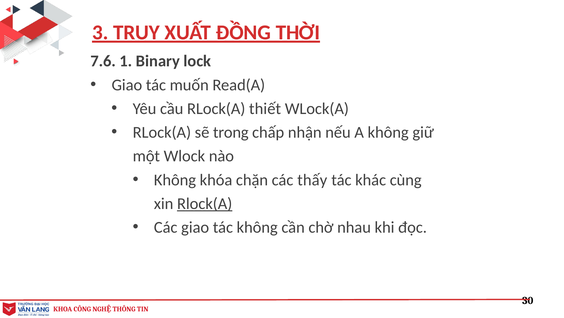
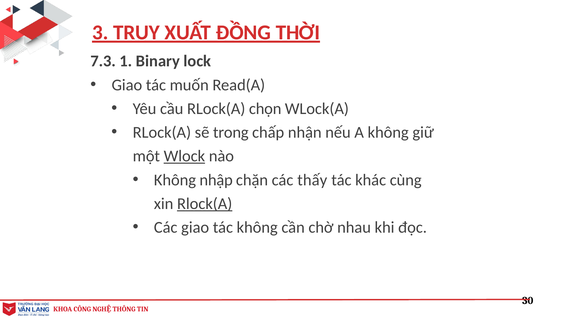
7.6: 7.6 -> 7.3
thiết: thiết -> chọn
Wlock underline: none -> present
khóa: khóa -> nhập
